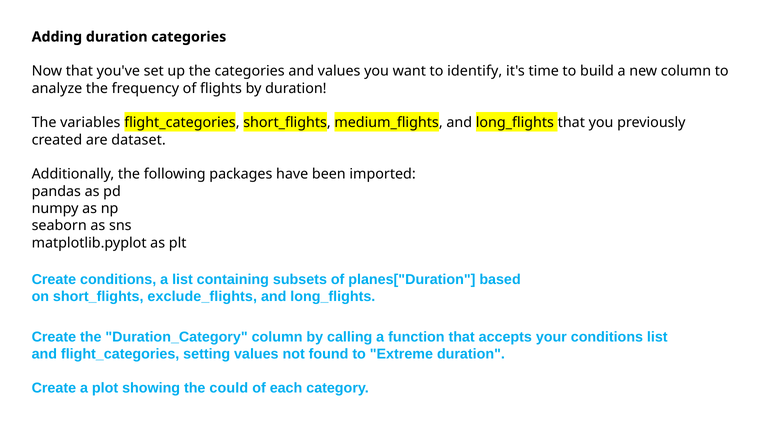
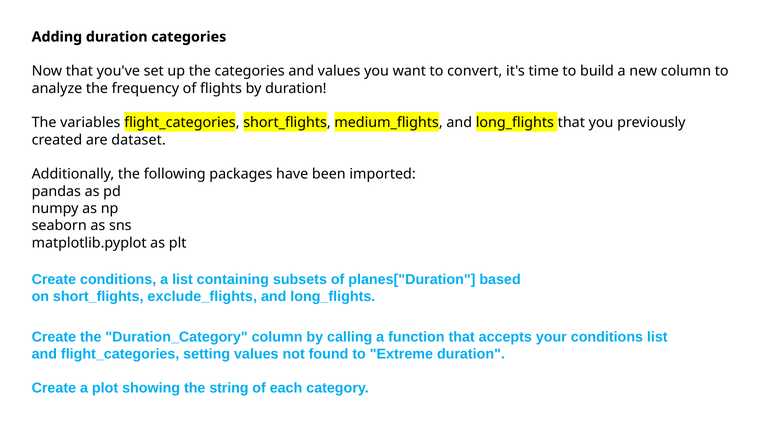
identify: identify -> convert
could: could -> string
